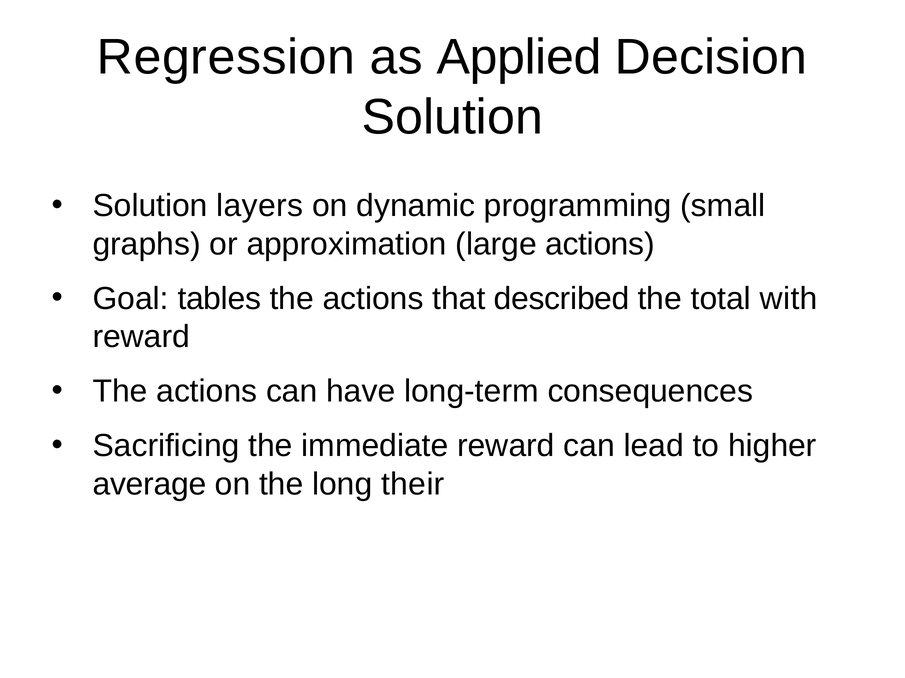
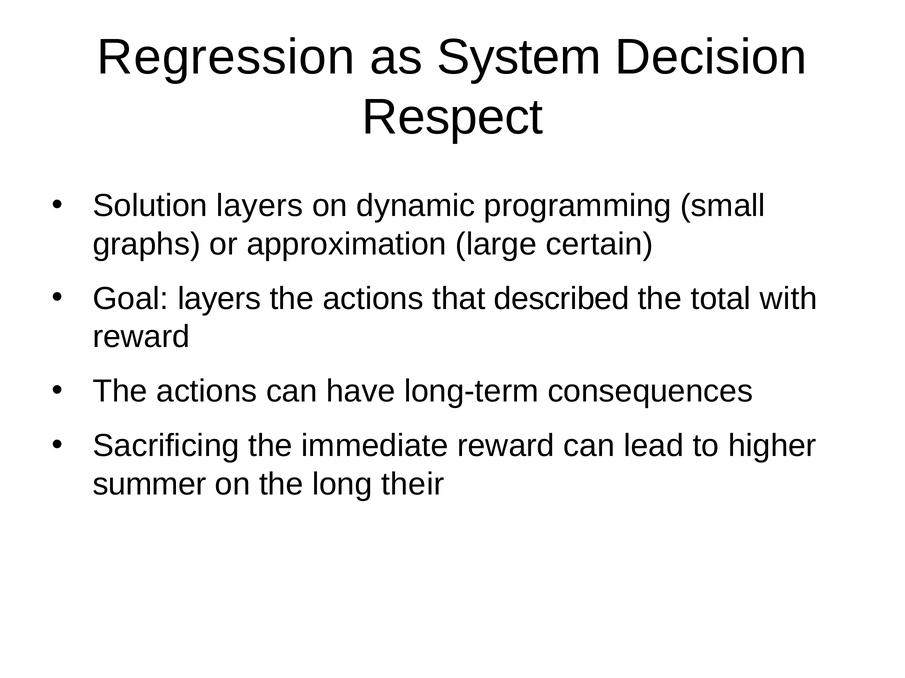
Applied: Applied -> System
Solution at (452, 117): Solution -> Respect
large actions: actions -> certain
Goal tables: tables -> layers
average: average -> summer
